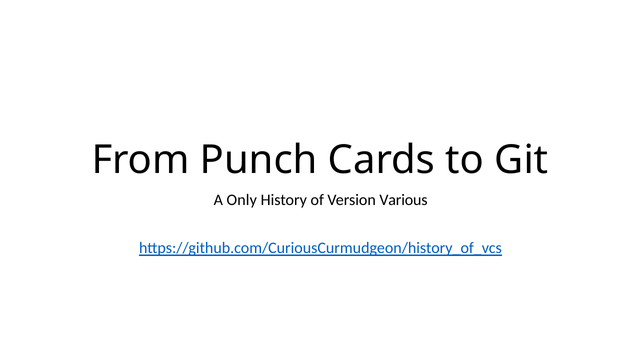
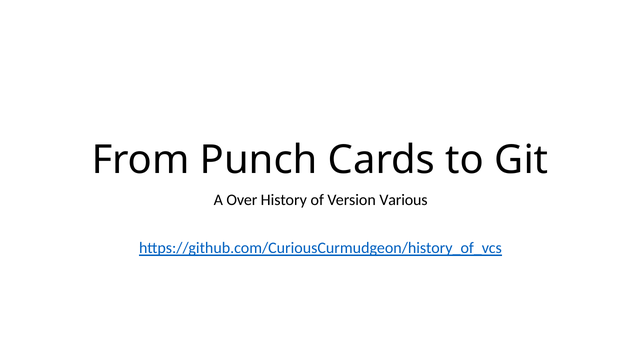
Only: Only -> Over
